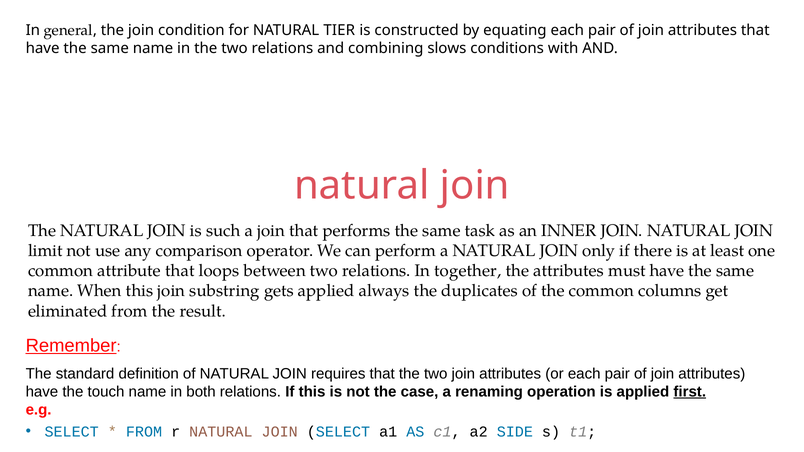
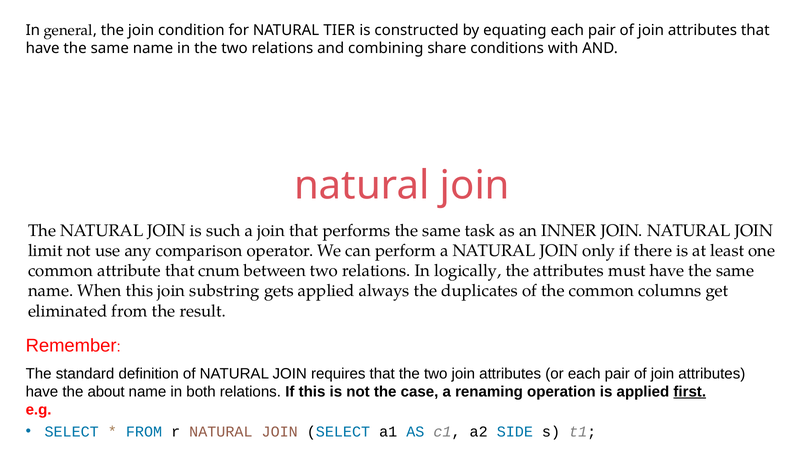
slows: slows -> share
loops: loops -> cnum
together: together -> logically
Remember underline: present -> none
touch: touch -> about
